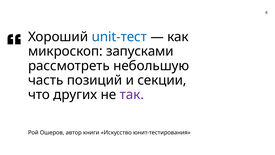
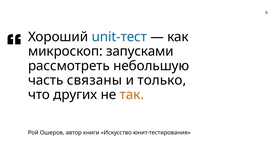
позиций: позиций -> связаны
секции: секции -> только
так colour: purple -> orange
